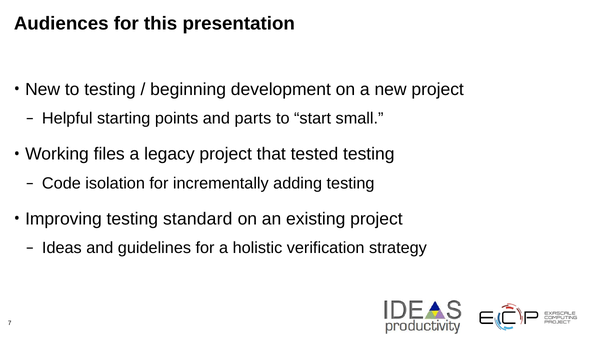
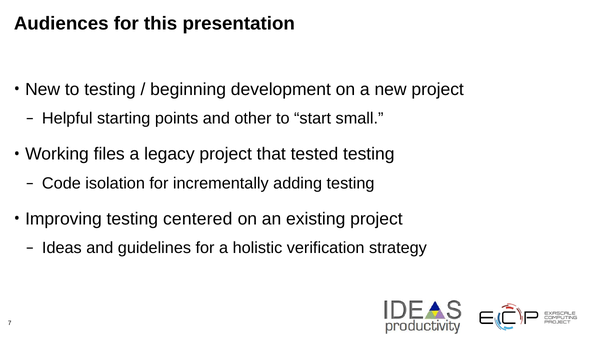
parts: parts -> other
standard: standard -> centered
